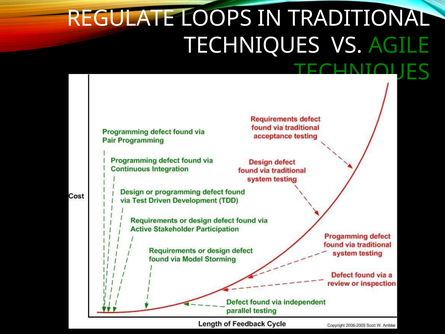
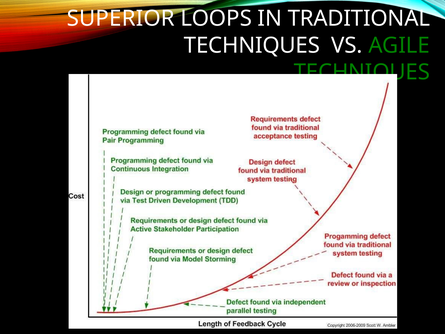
REGULATE: REGULATE -> SUPERIOR
